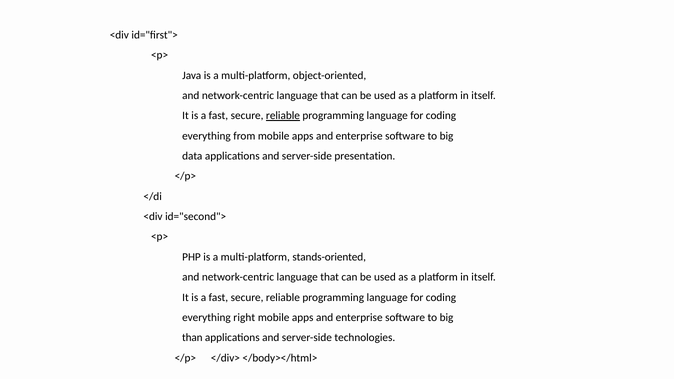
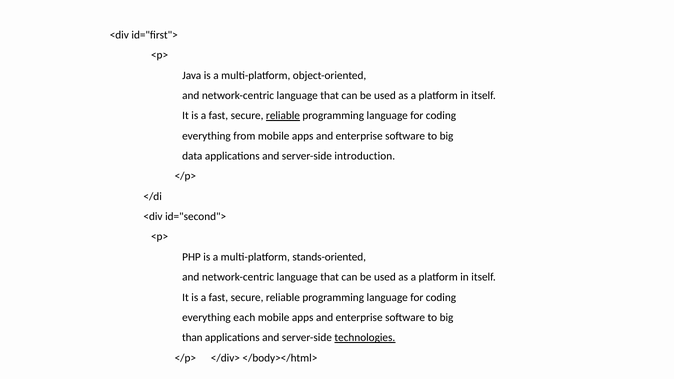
presentation: presentation -> introduction
right: right -> each
technologies underline: none -> present
